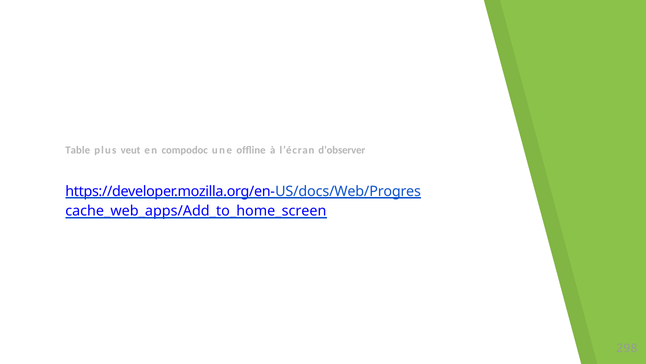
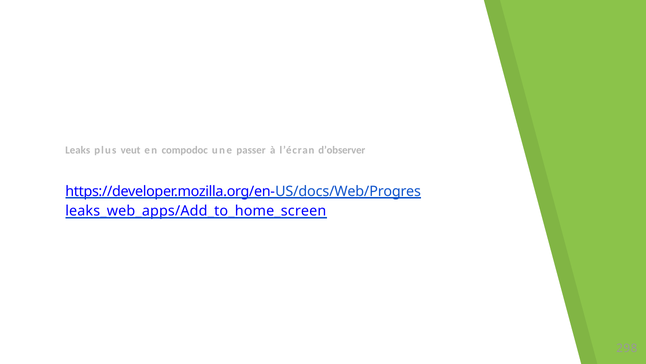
Table: Table -> Leaks
ofﬂine: ofﬂine -> passer
cache_web_apps/Add_to_home_screen: cache_web_apps/Add_to_home_screen -> leaks_web_apps/Add_to_home_screen
